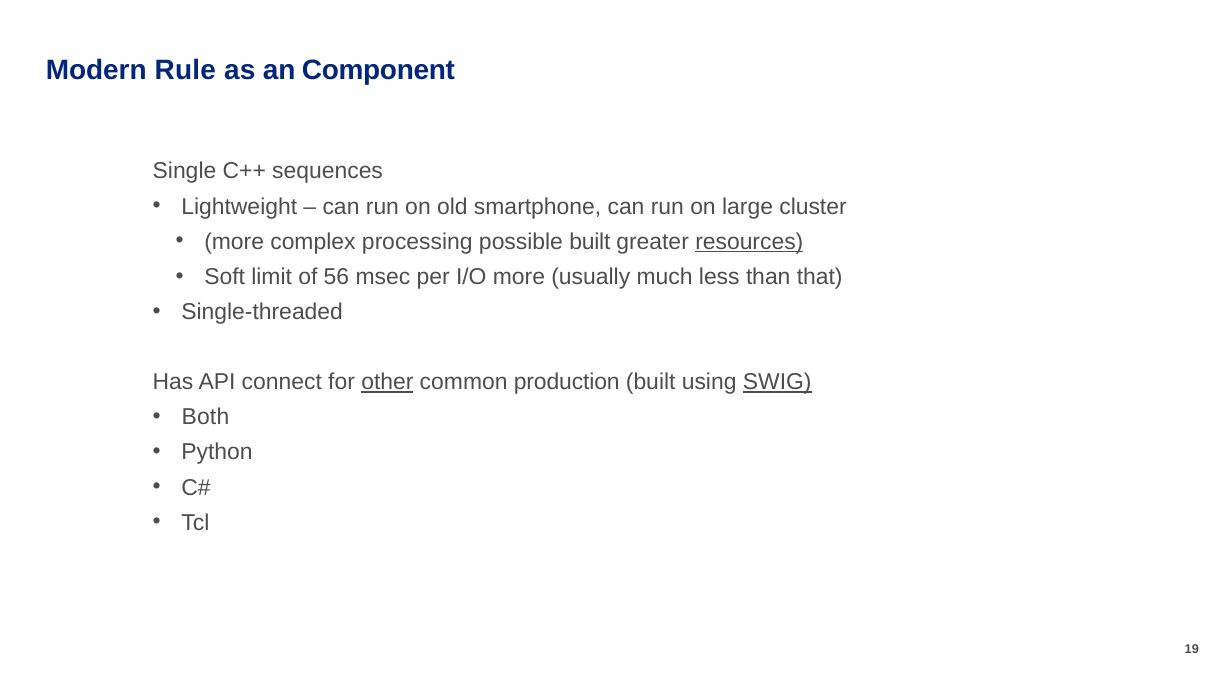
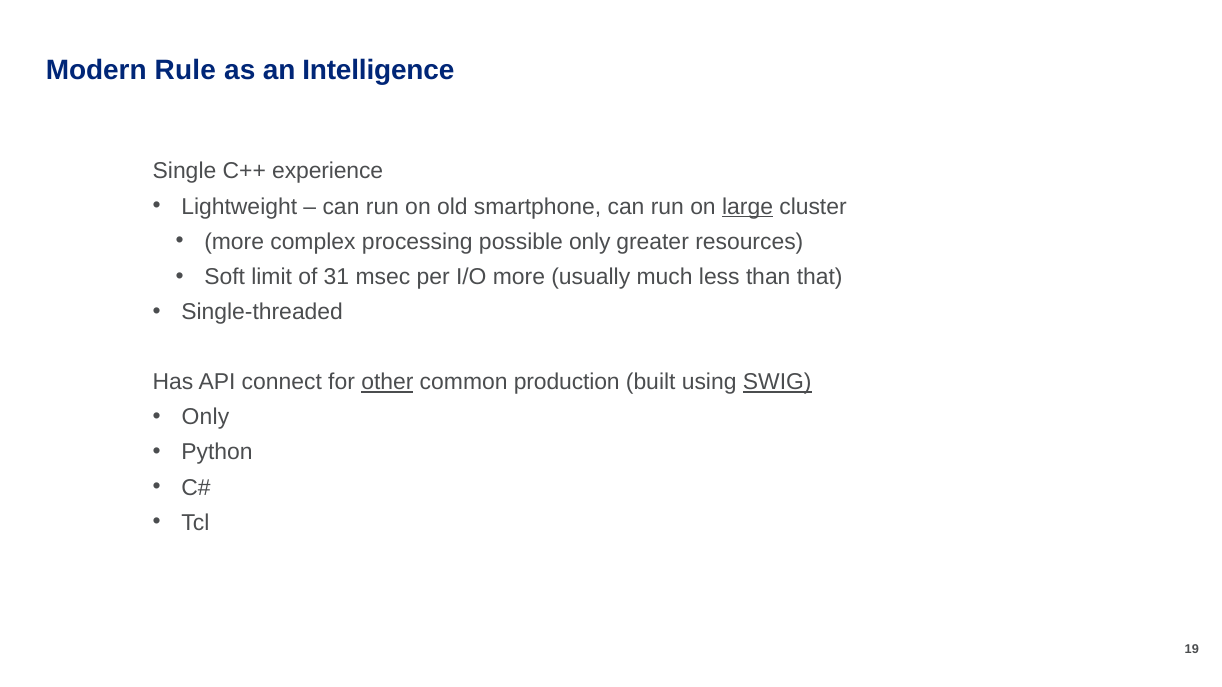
Component: Component -> Intelligence
sequences: sequences -> experience
large underline: none -> present
possible built: built -> only
resources underline: present -> none
56: 56 -> 31
Both at (205, 417): Both -> Only
